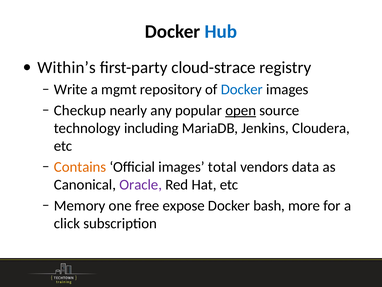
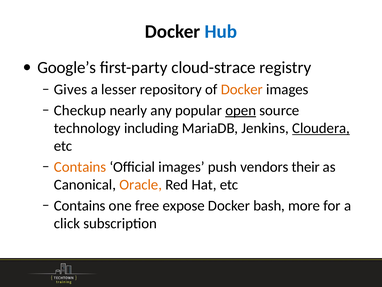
Within’s: Within’s -> Google’s
Write: Write -> Gives
mgmt: mgmt -> lesser
Docker at (242, 89) colour: blue -> orange
Cloudera underline: none -> present
total: total -> push
data: data -> their
Oracle colour: purple -> orange
Memory at (80, 205): Memory -> Contains
